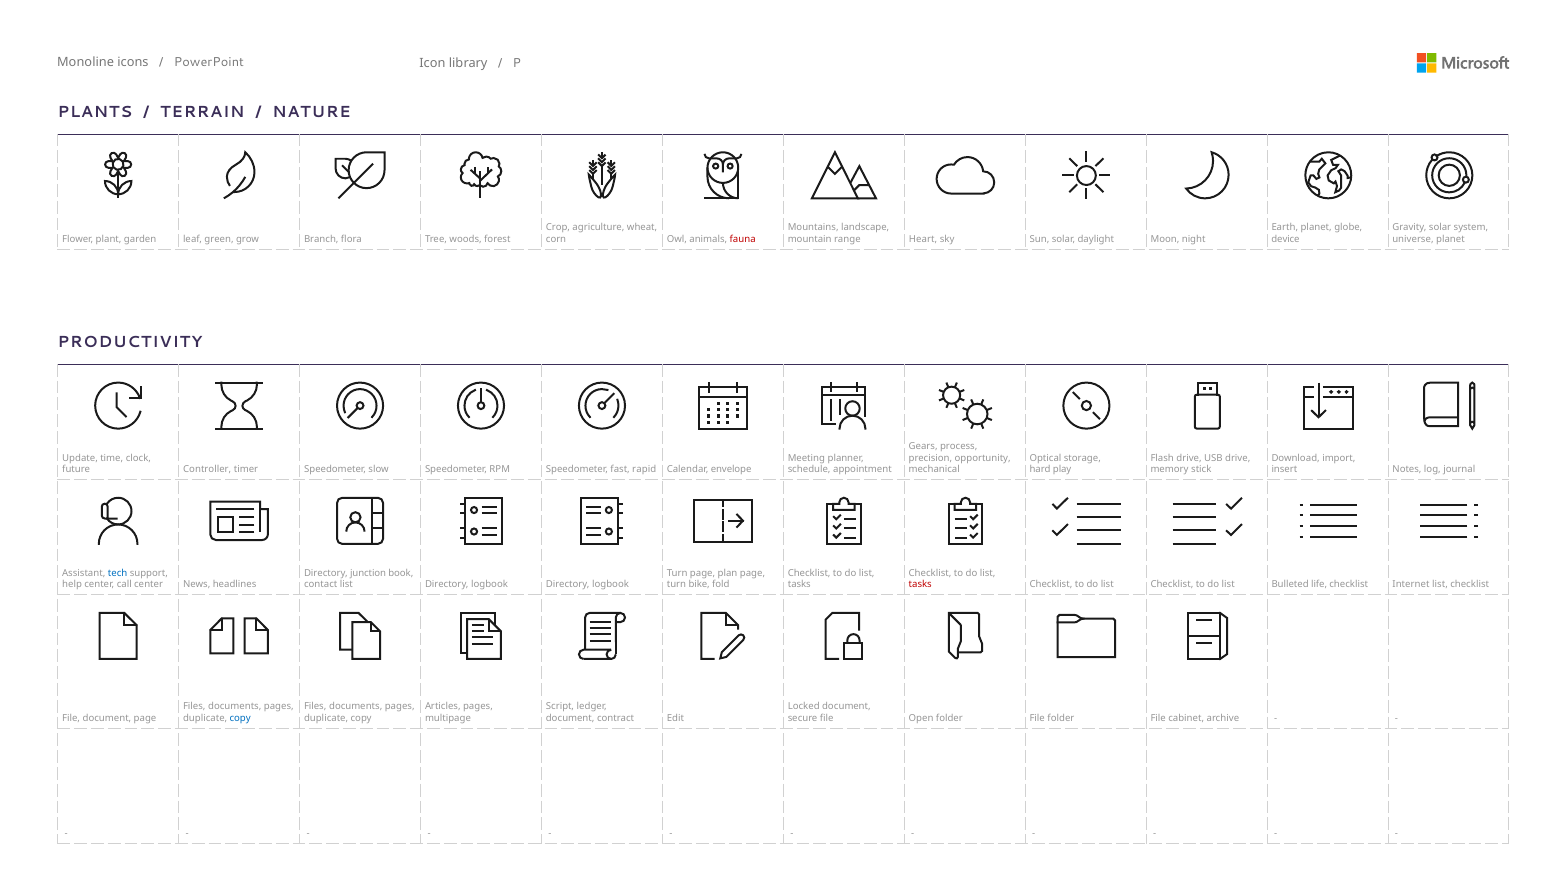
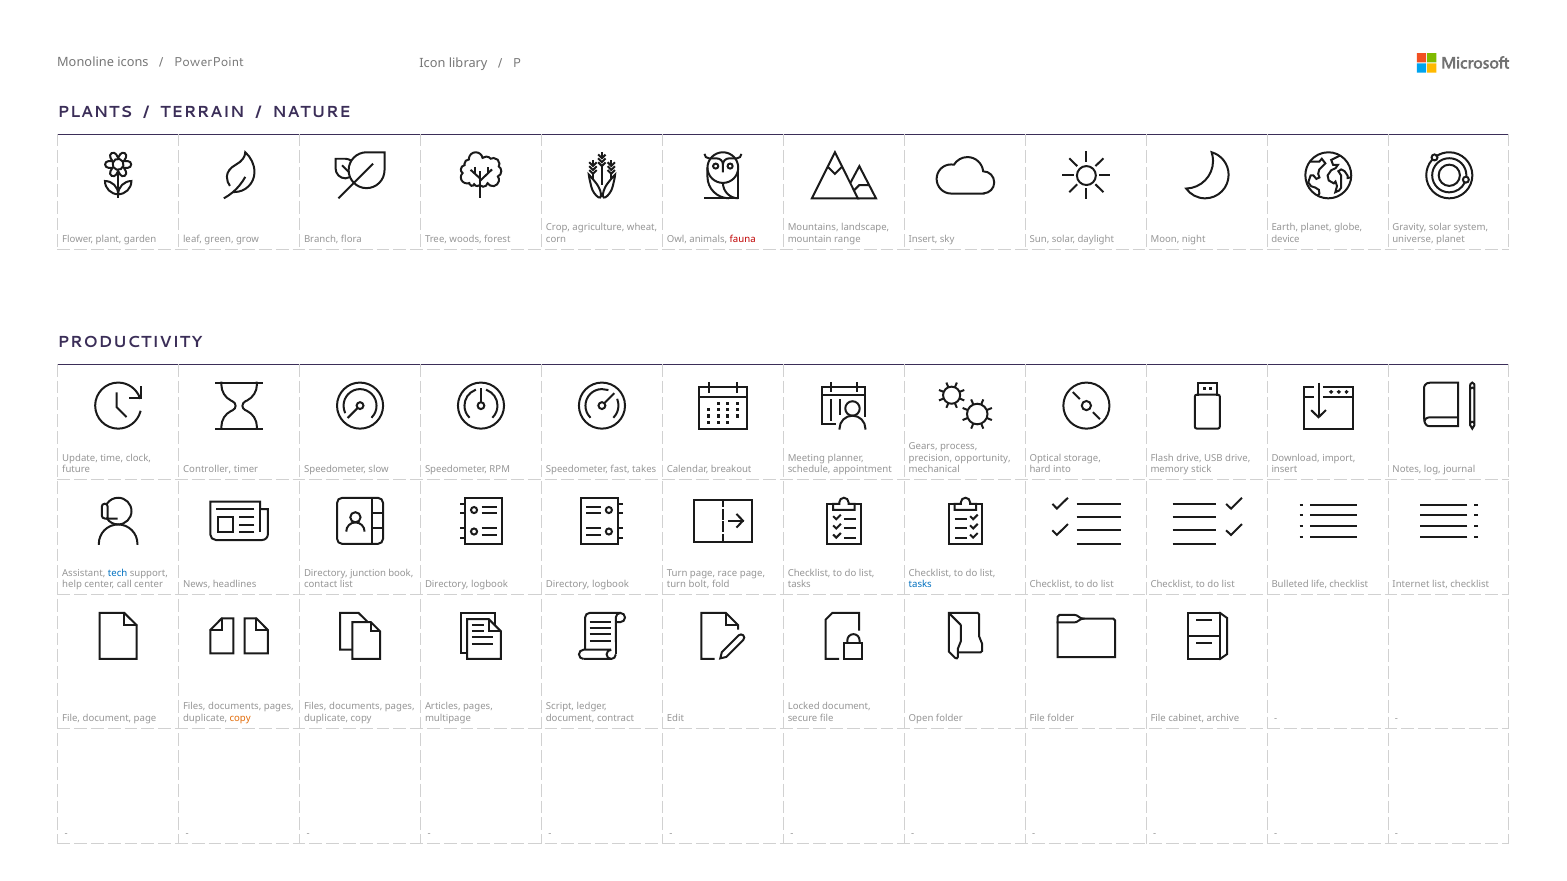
range Heart: Heart -> Insert
rapid: rapid -> takes
envelope: envelope -> breakout
play: play -> into
plan: plan -> race
bike: bike -> bolt
tasks at (920, 585) colour: red -> blue
copy at (240, 718) colour: blue -> orange
